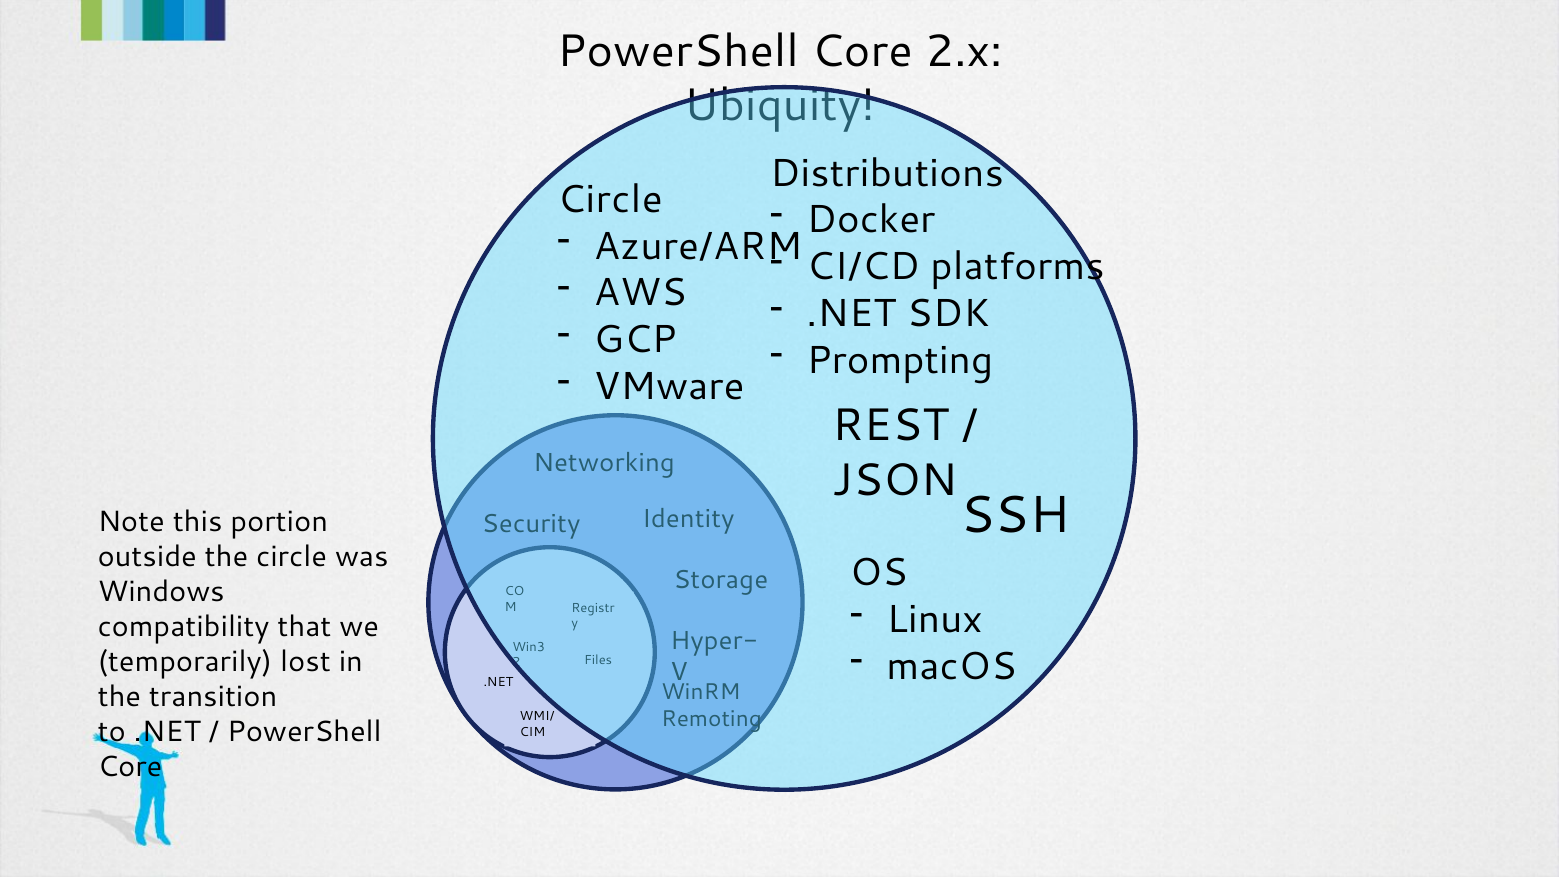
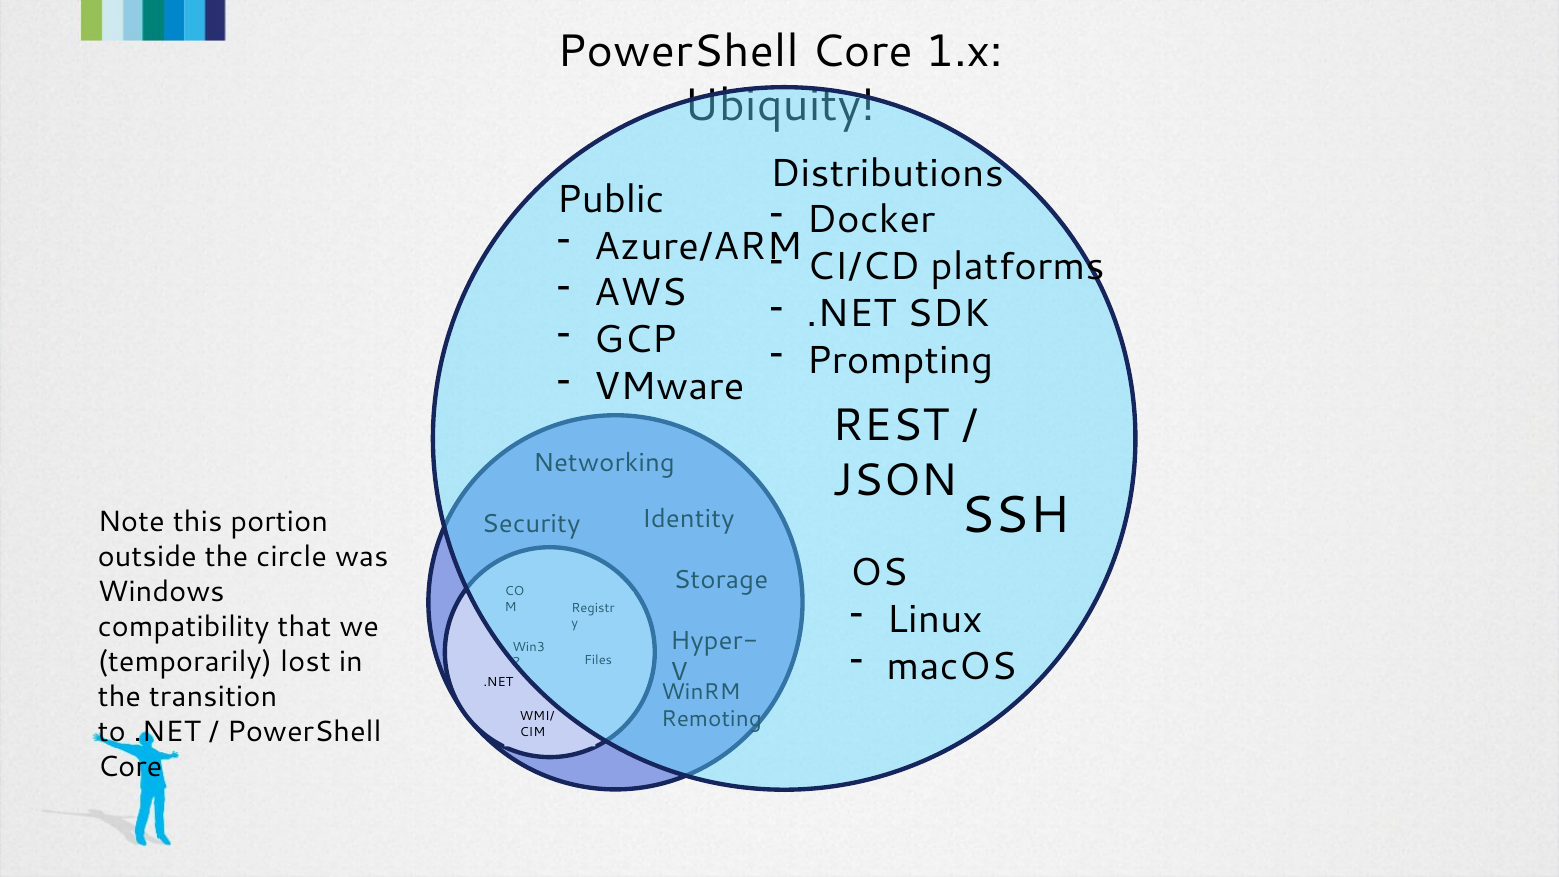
2.x: 2.x -> 1.x
Circle at (610, 200): Circle -> Public
